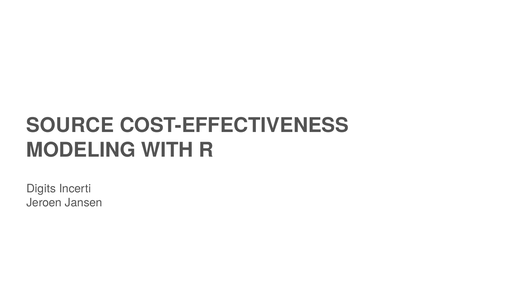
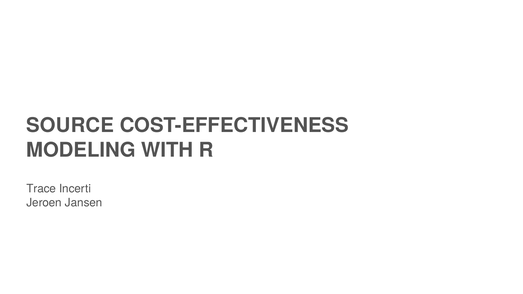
Digits: Digits -> Trace
